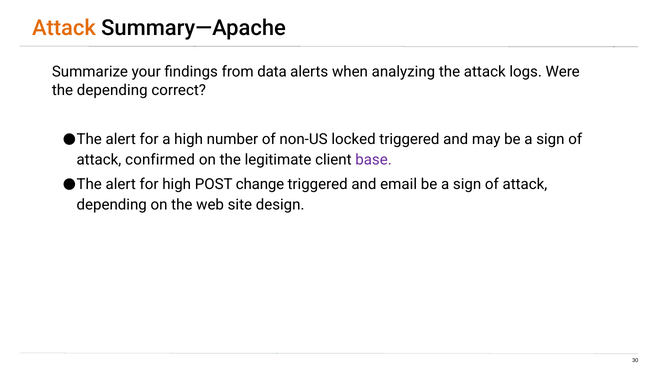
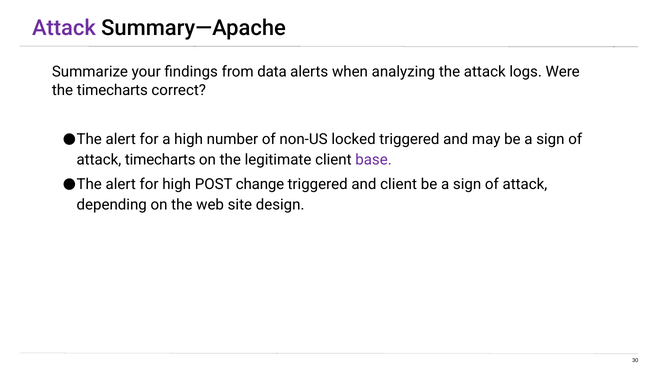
Attack at (64, 28) colour: orange -> purple
the depending: depending -> timecharts
attack confirmed: confirmed -> timecharts
and email: email -> client
